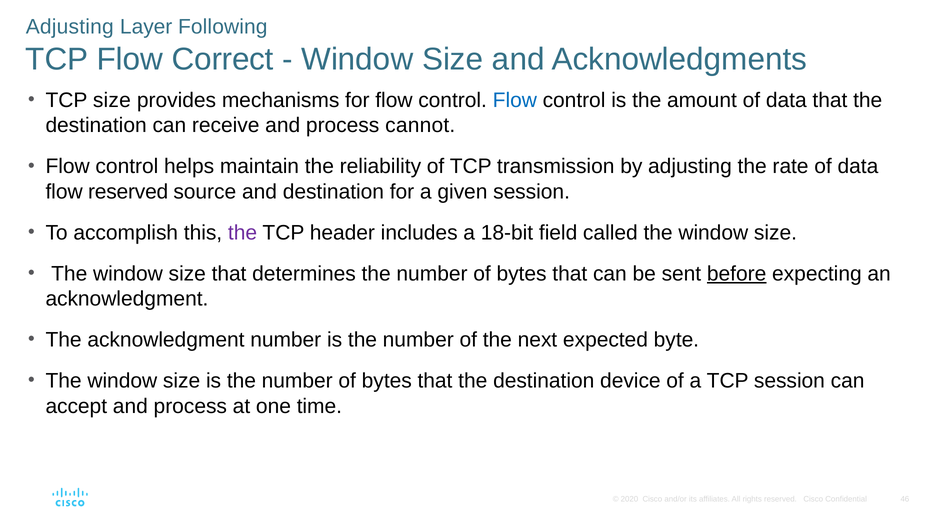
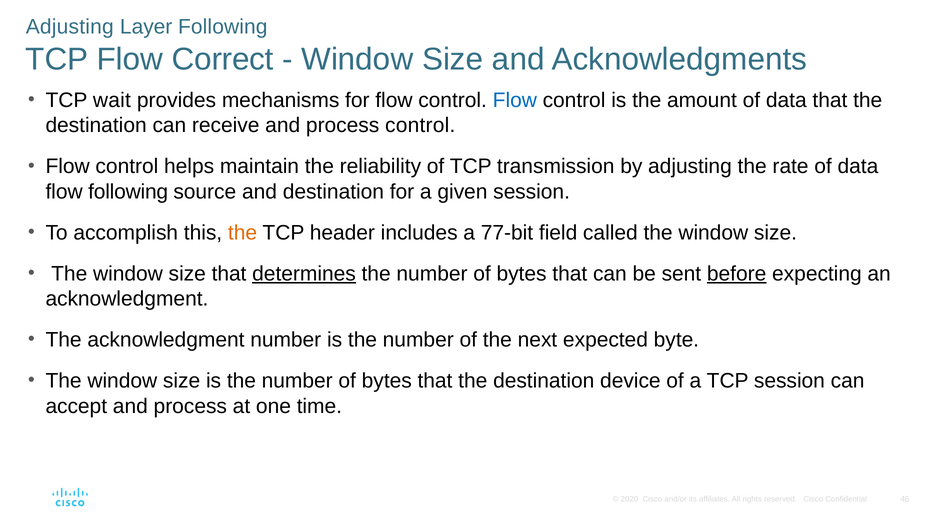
TCP size: size -> wait
process cannot: cannot -> control
flow reserved: reserved -> following
the at (243, 233) colour: purple -> orange
18-bit: 18-bit -> 77-bit
determines underline: none -> present
